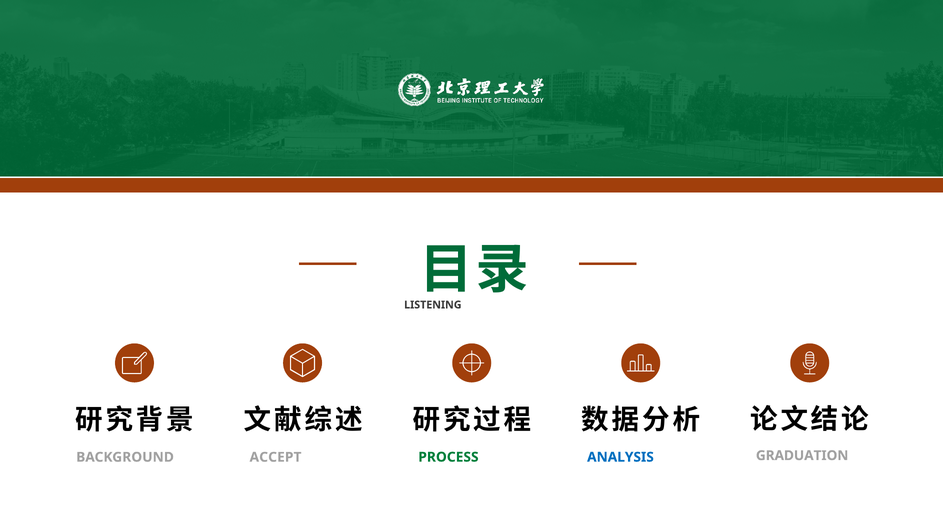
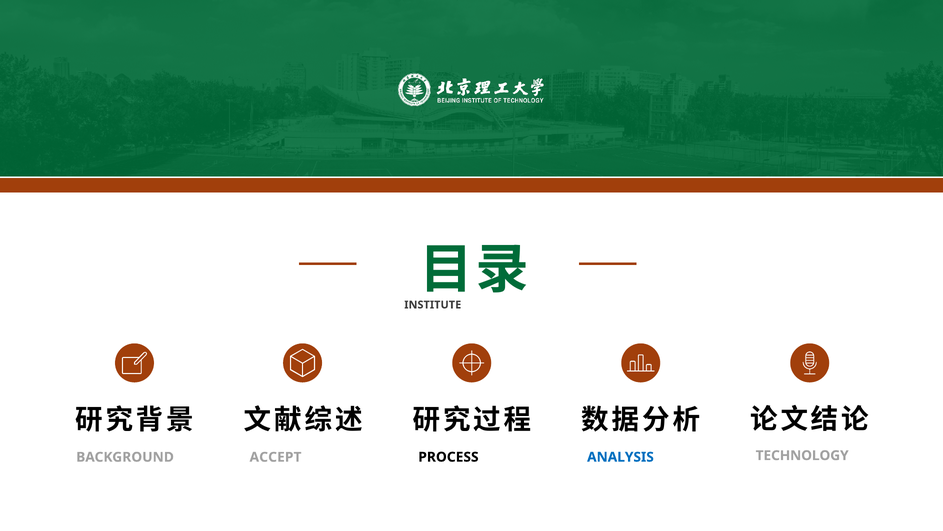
LISTENING: LISTENING -> INSTITUTE
GRADUATION: GRADUATION -> TECHNOLOGY
PROCESS colour: green -> black
